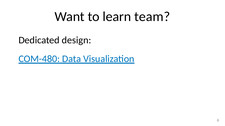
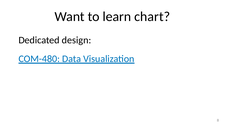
team: team -> chart
